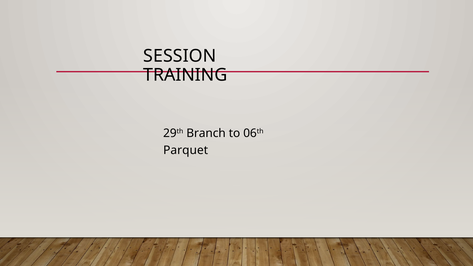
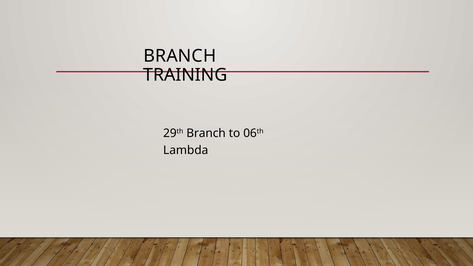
SESSION at (180, 56): SESSION -> BRANCH
Parquet: Parquet -> Lambda
